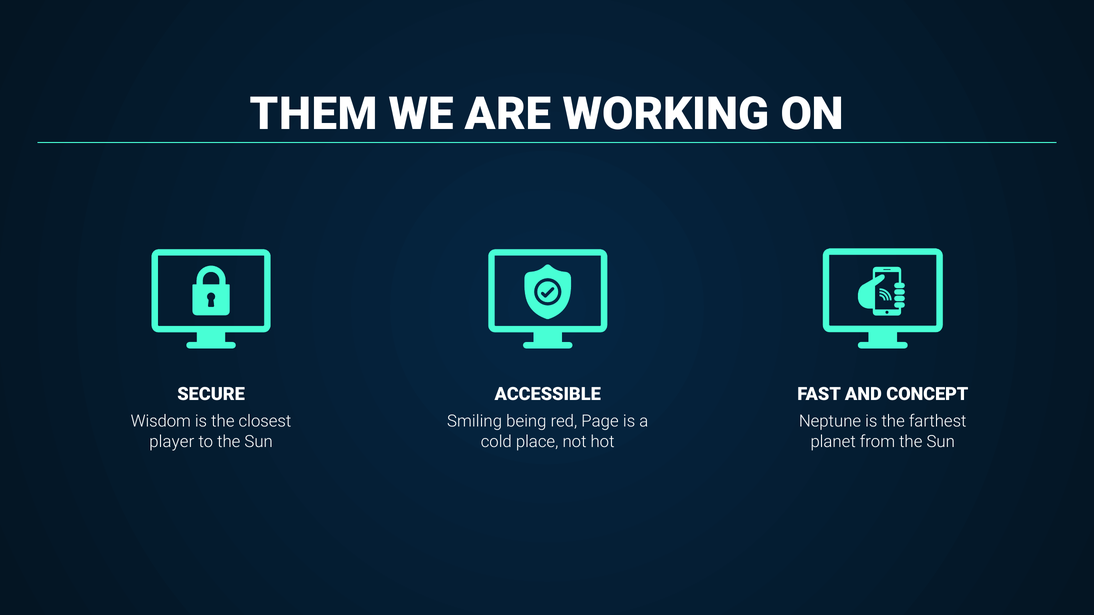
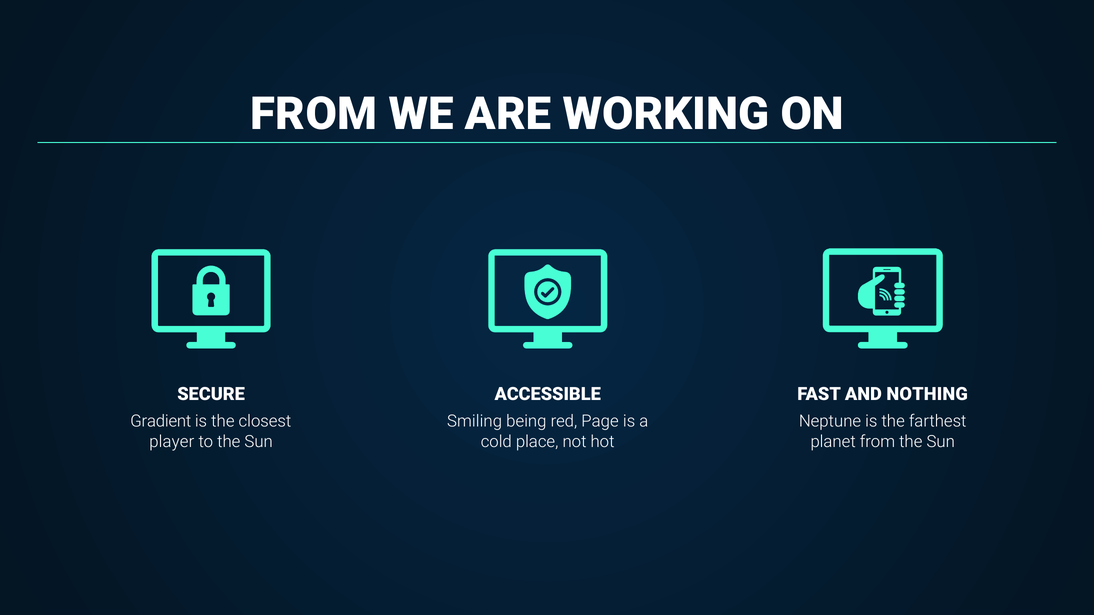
THEM at (314, 115): THEM -> FROM
CONCEPT: CONCEPT -> NOTHING
Wisdom: Wisdom -> Gradient
